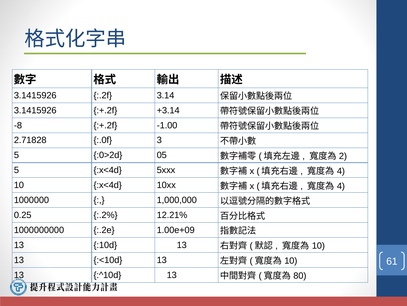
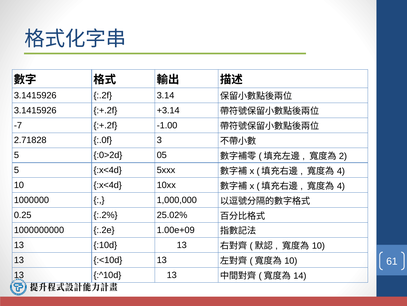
-8: -8 -> -7
12.21%: 12.21% -> 25.02%
80: 80 -> 14
